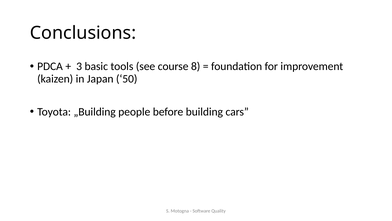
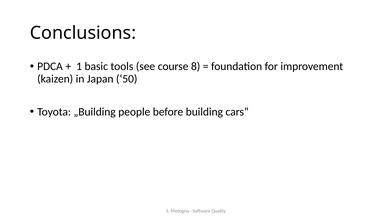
3: 3 -> 1
